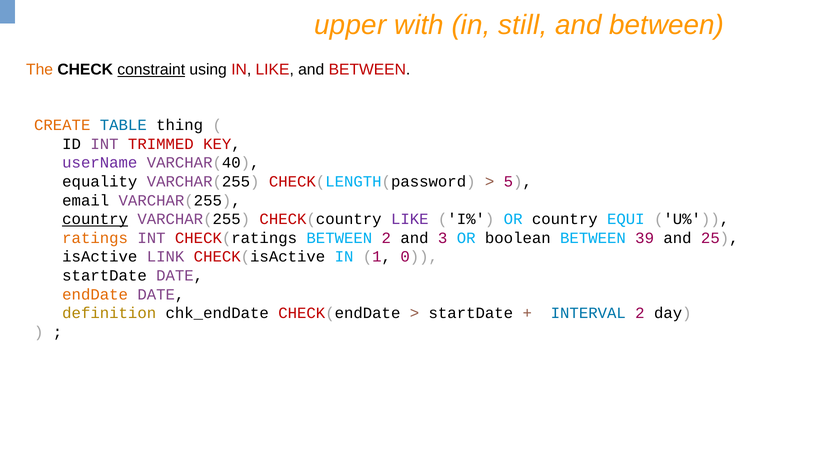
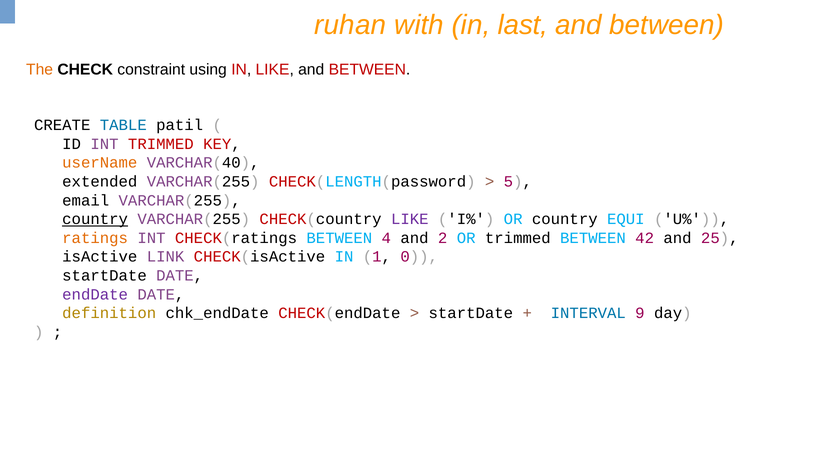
upper: upper -> ruhan
still: still -> last
constraint underline: present -> none
CREATE colour: orange -> black
thing: thing -> patil
userName colour: purple -> orange
equality: equality -> extended
BETWEEN 2: 2 -> 4
3: 3 -> 2
OR boolean: boolean -> trimmed
39: 39 -> 42
endDate colour: orange -> purple
INTERVAL 2: 2 -> 9
